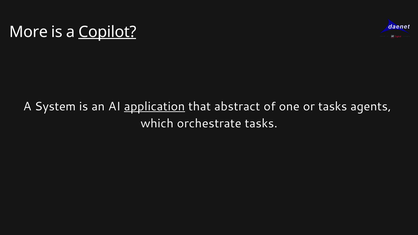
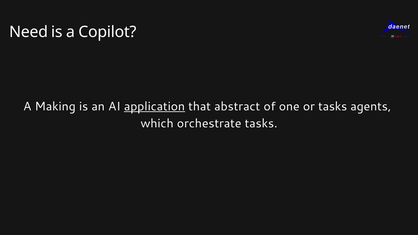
More: More -> Need
Copilot underline: present -> none
System: System -> Making
